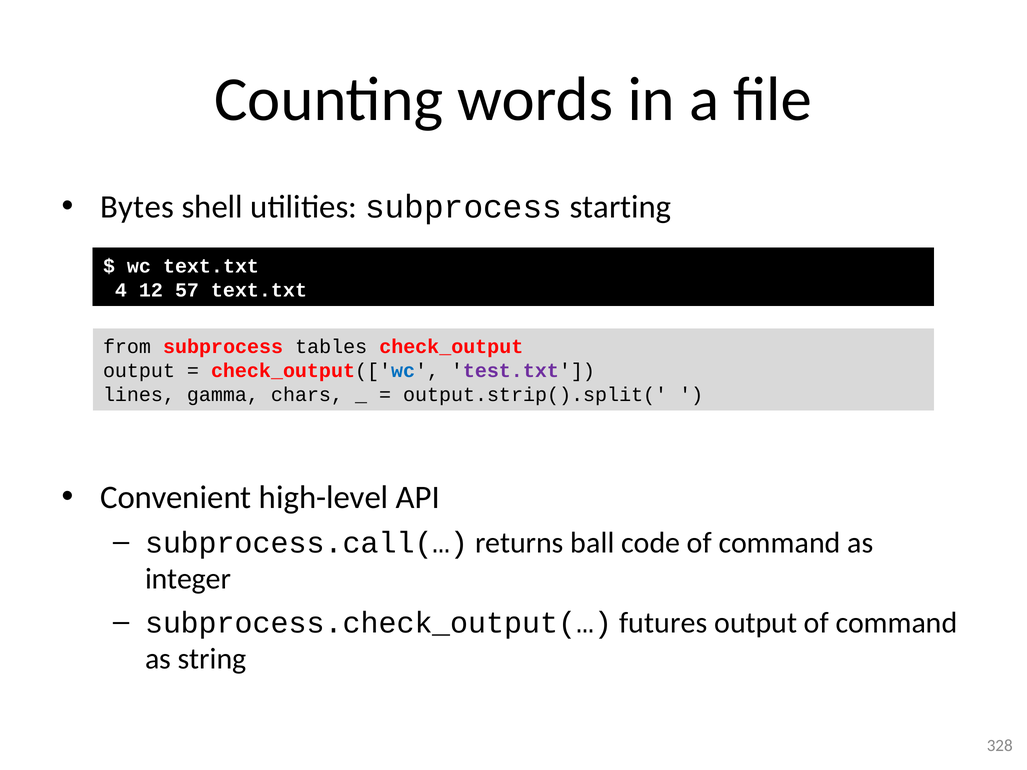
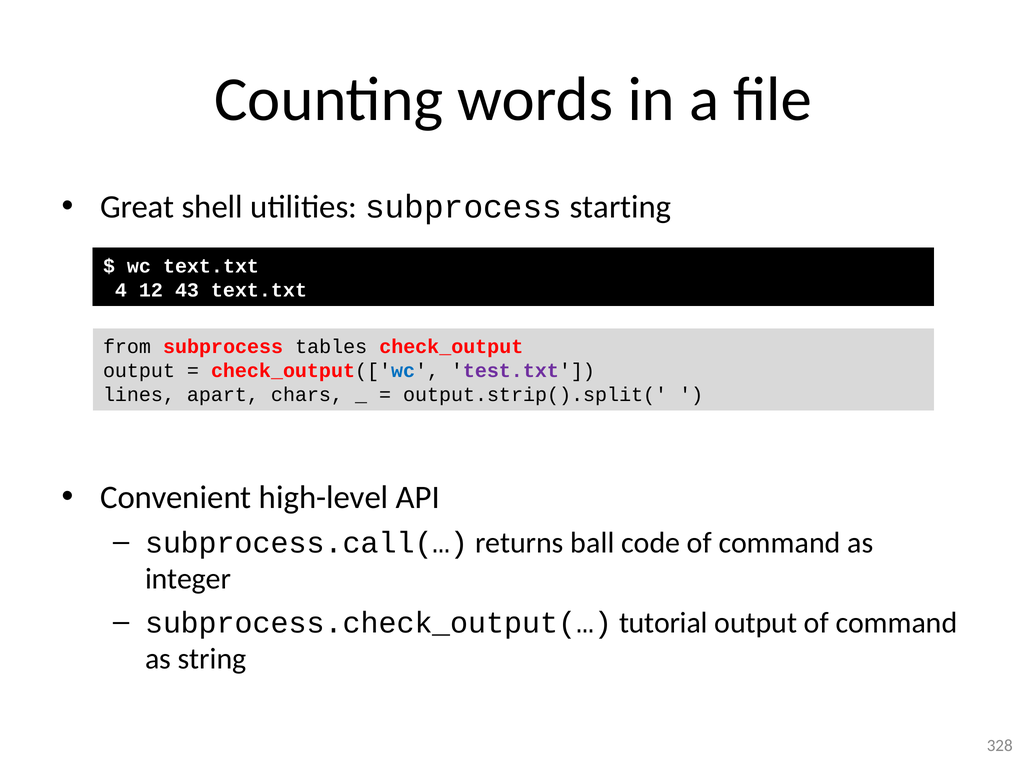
Bytes: Bytes -> Great
57: 57 -> 43
gamma: gamma -> apart
futures: futures -> tutorial
